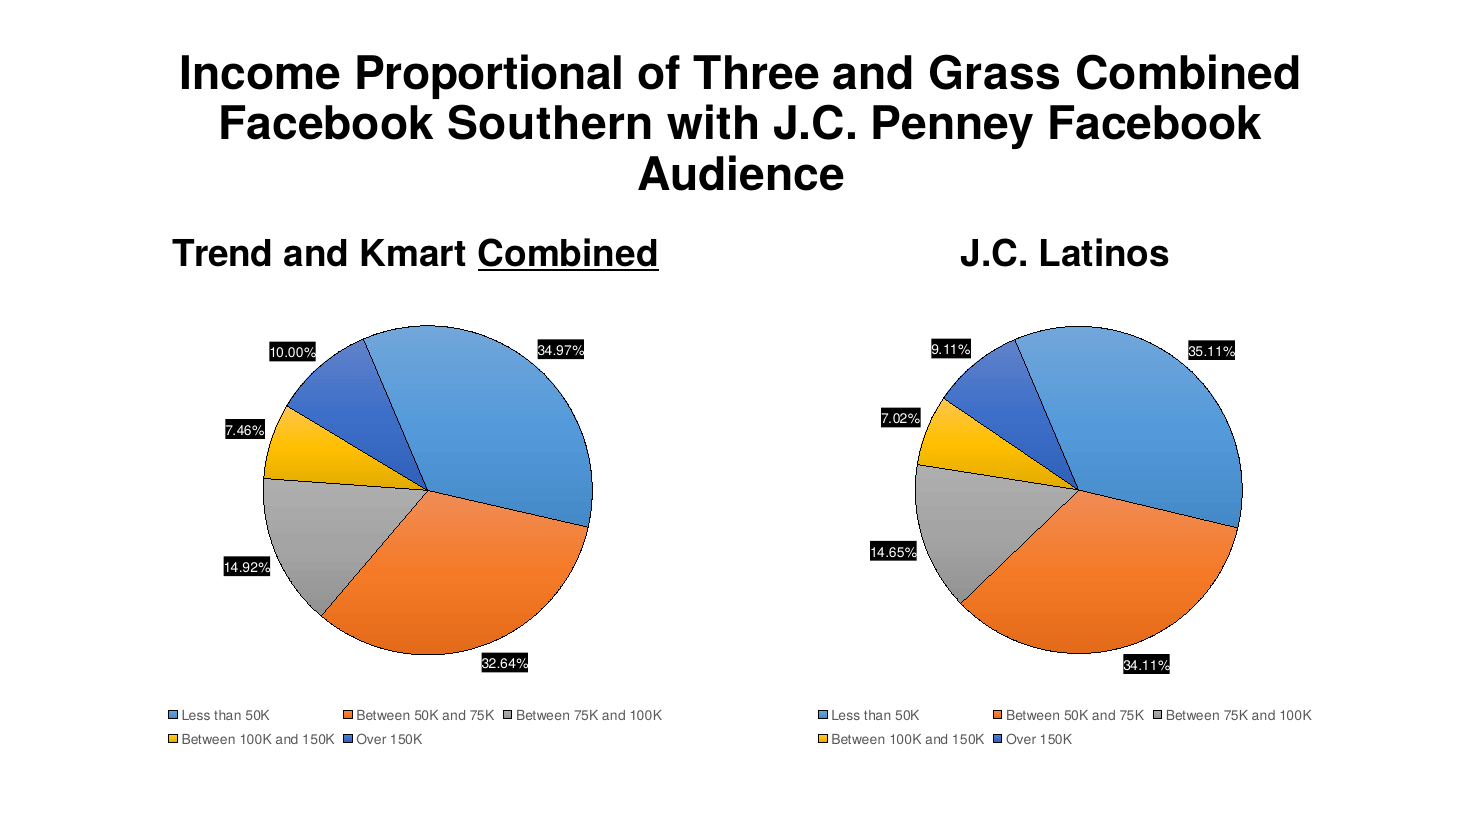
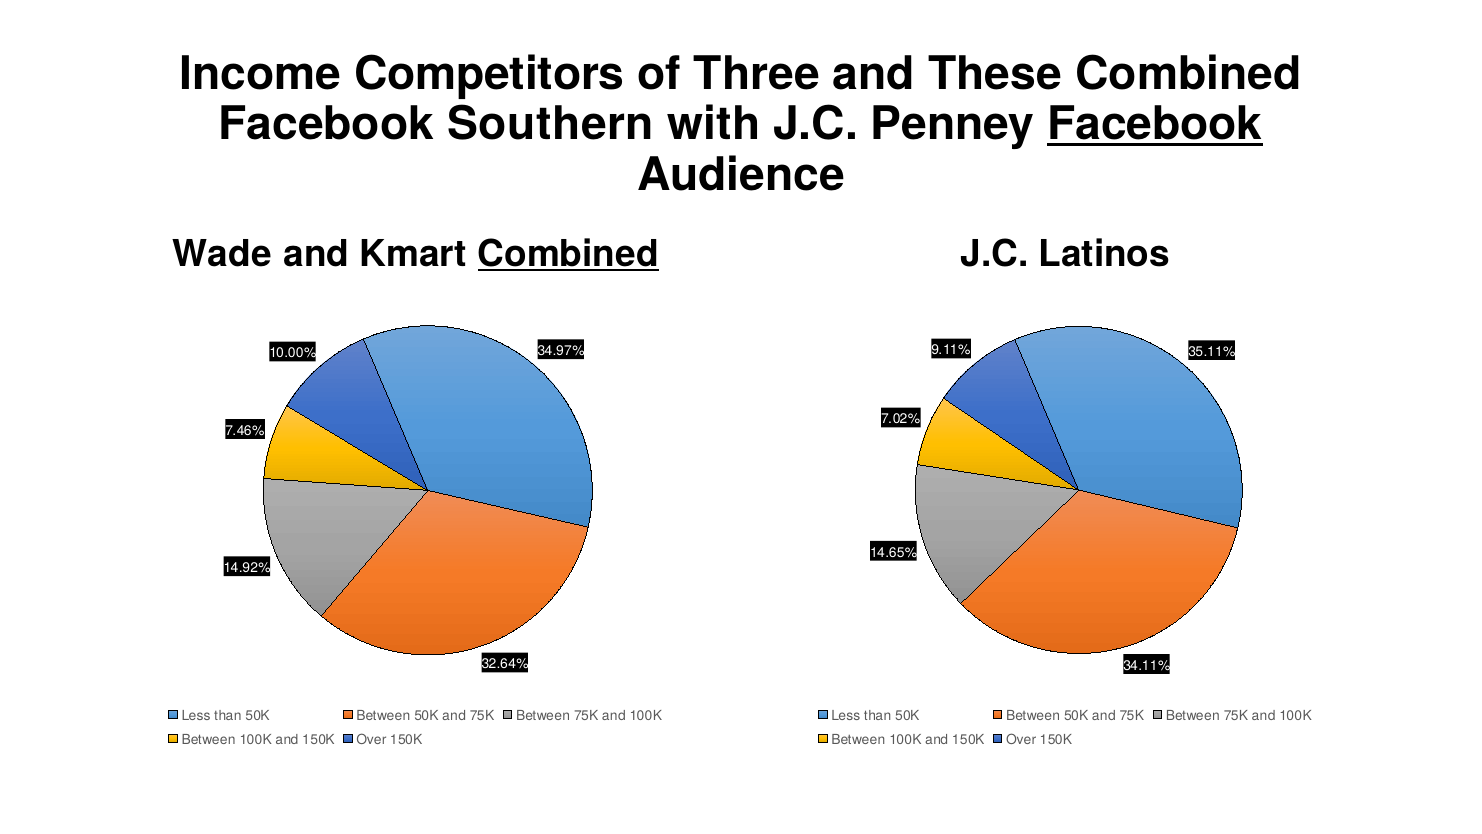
Proportional: Proportional -> Competitors
Grass: Grass -> These
Facebook at (1155, 125) underline: none -> present
Trend: Trend -> Wade
